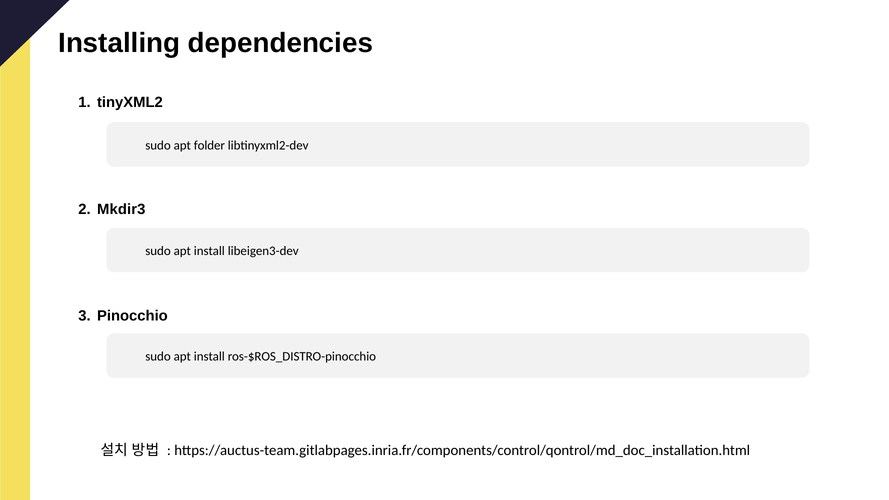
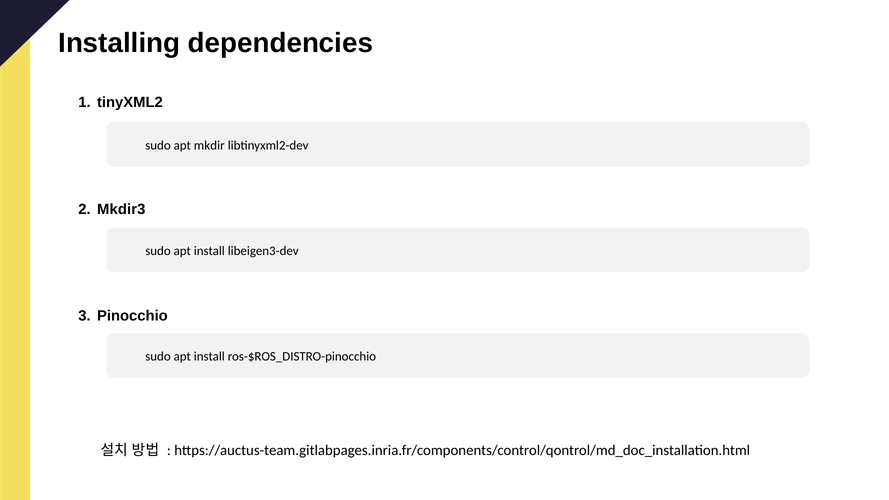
folder: folder -> mkdir
